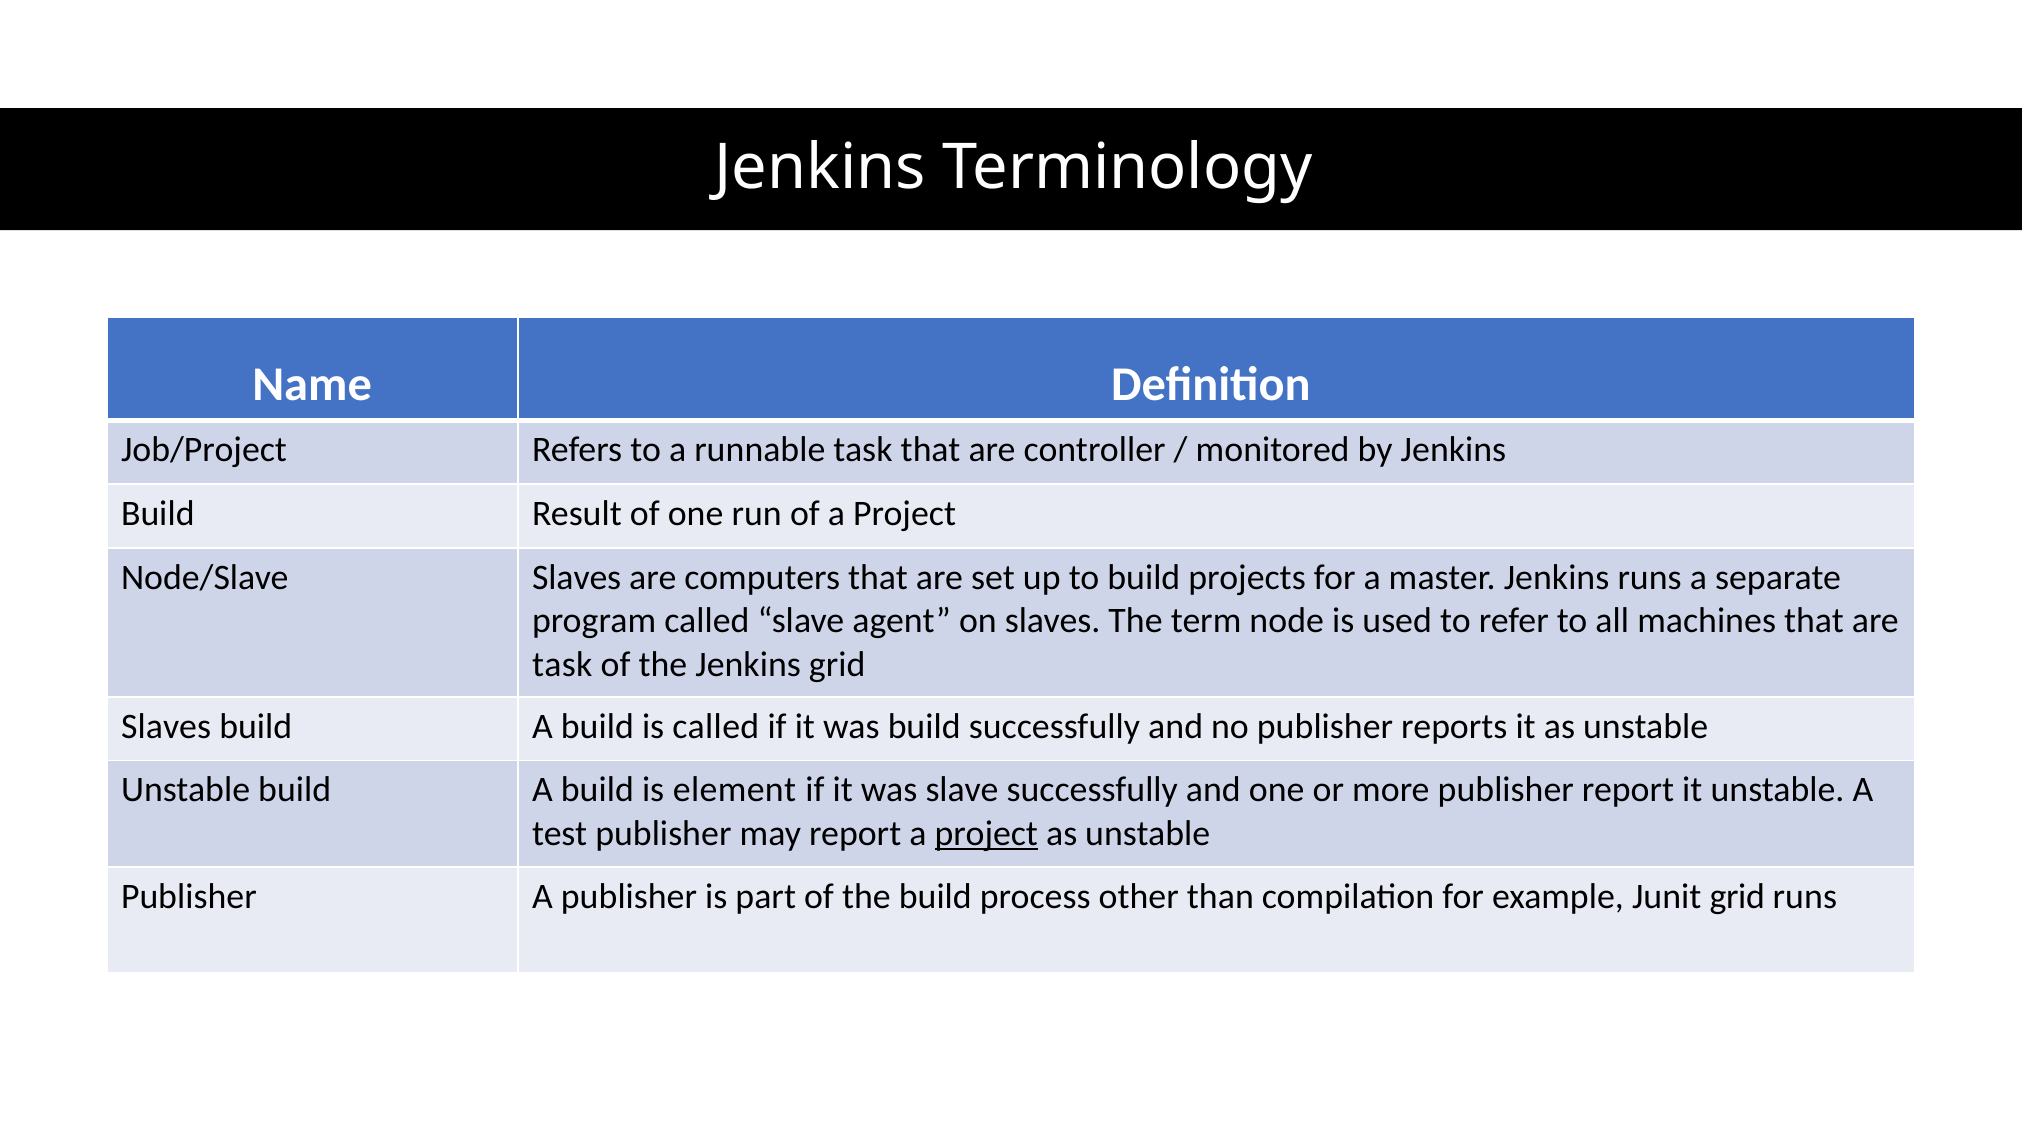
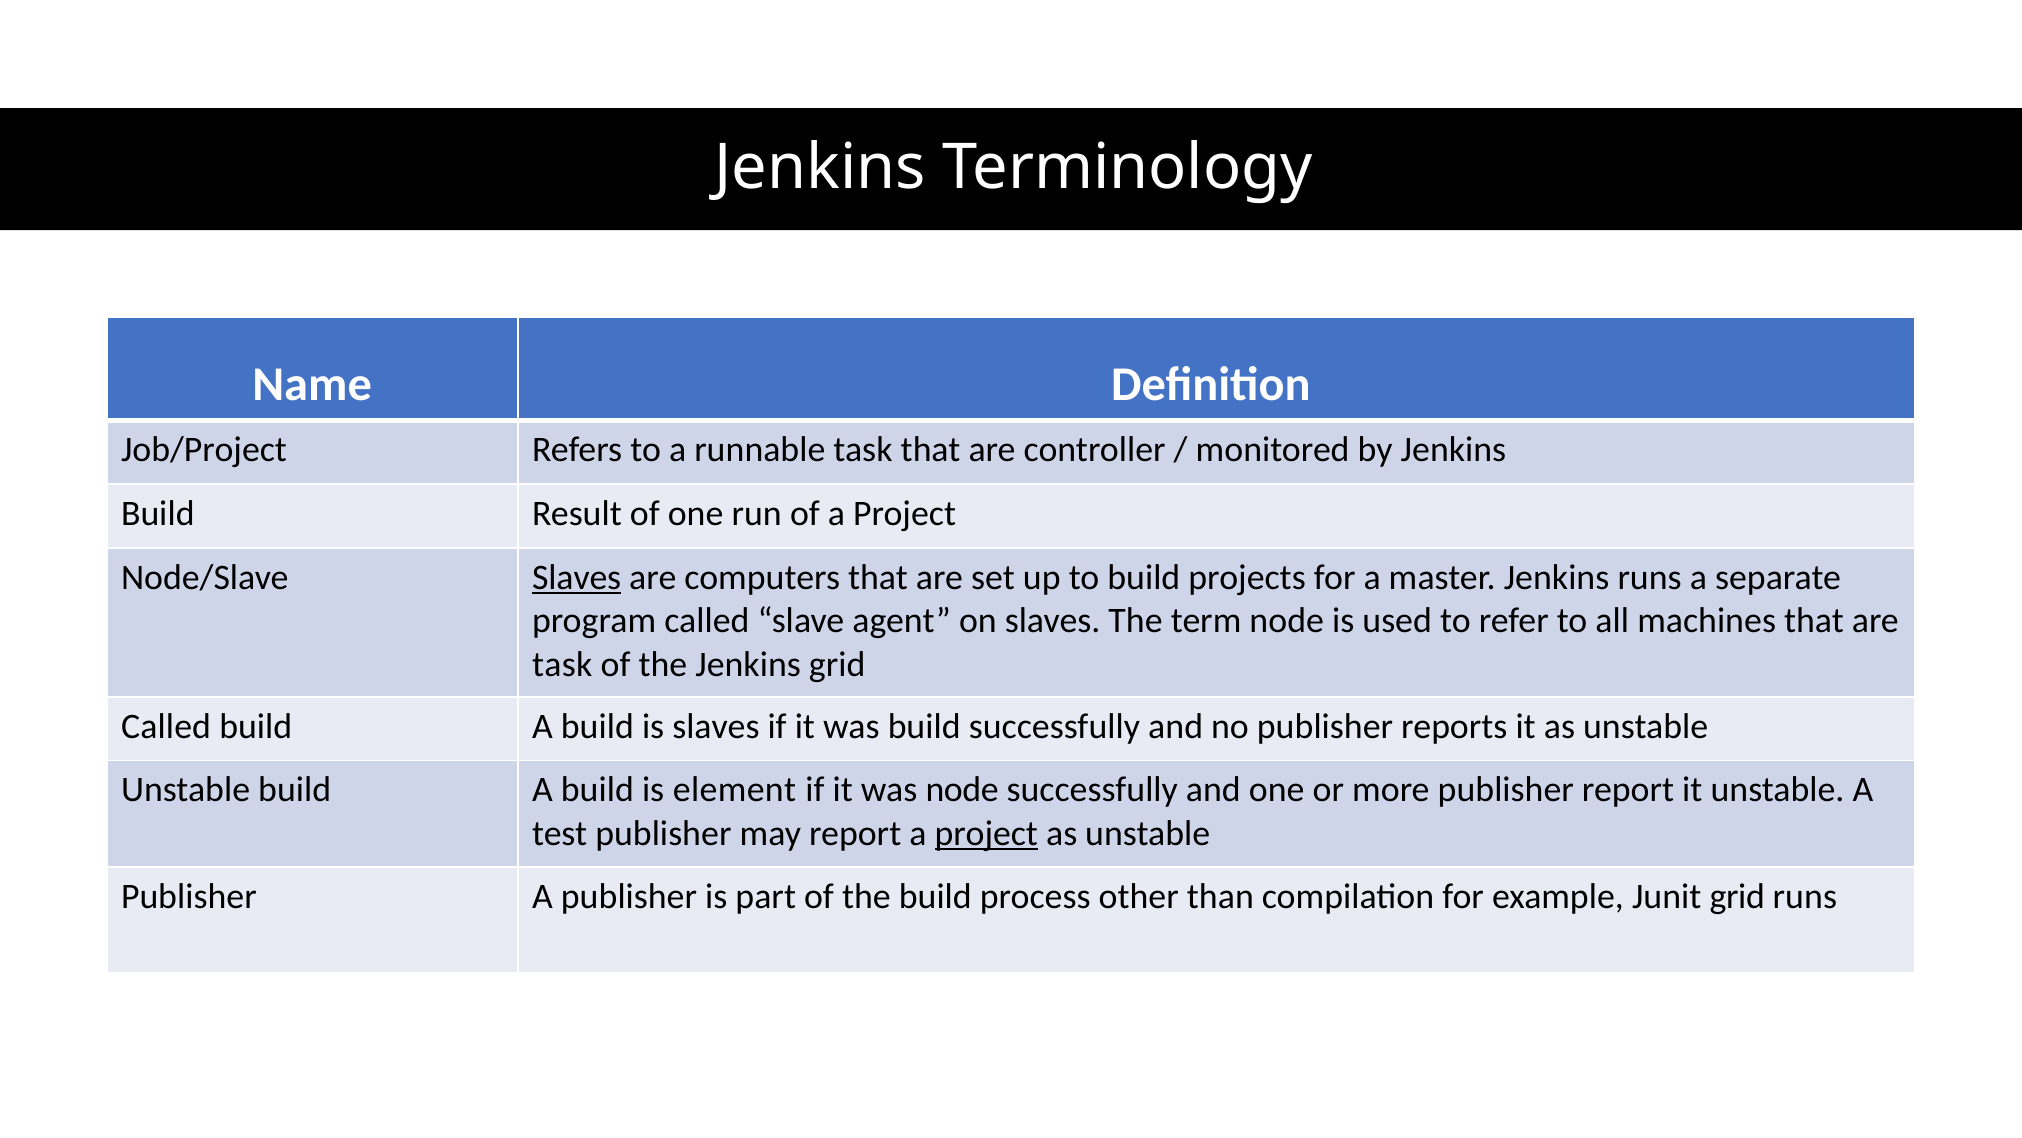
Slaves at (577, 577) underline: none -> present
Slaves at (166, 726): Slaves -> Called
is called: called -> slaves
was slave: slave -> node
